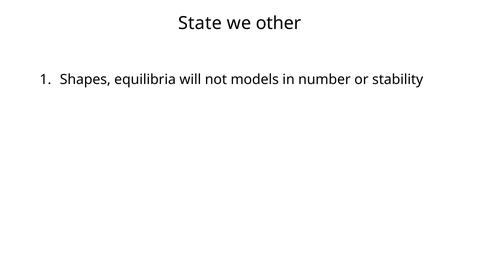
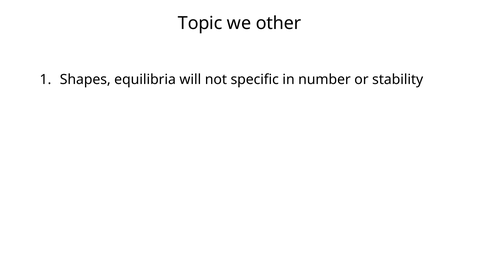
State: State -> Topic
models: models -> specific
